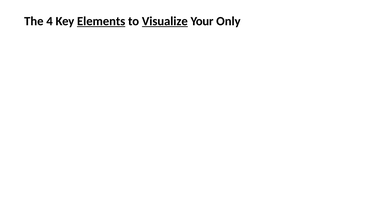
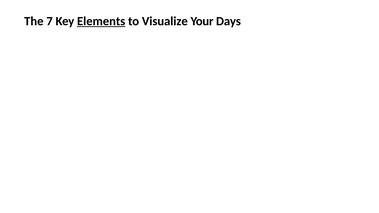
4: 4 -> 7
Visualize underline: present -> none
Only: Only -> Days
